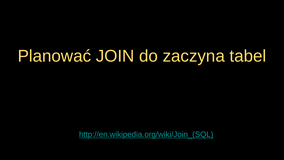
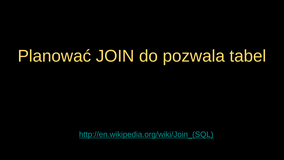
zaczyna: zaczyna -> pozwala
